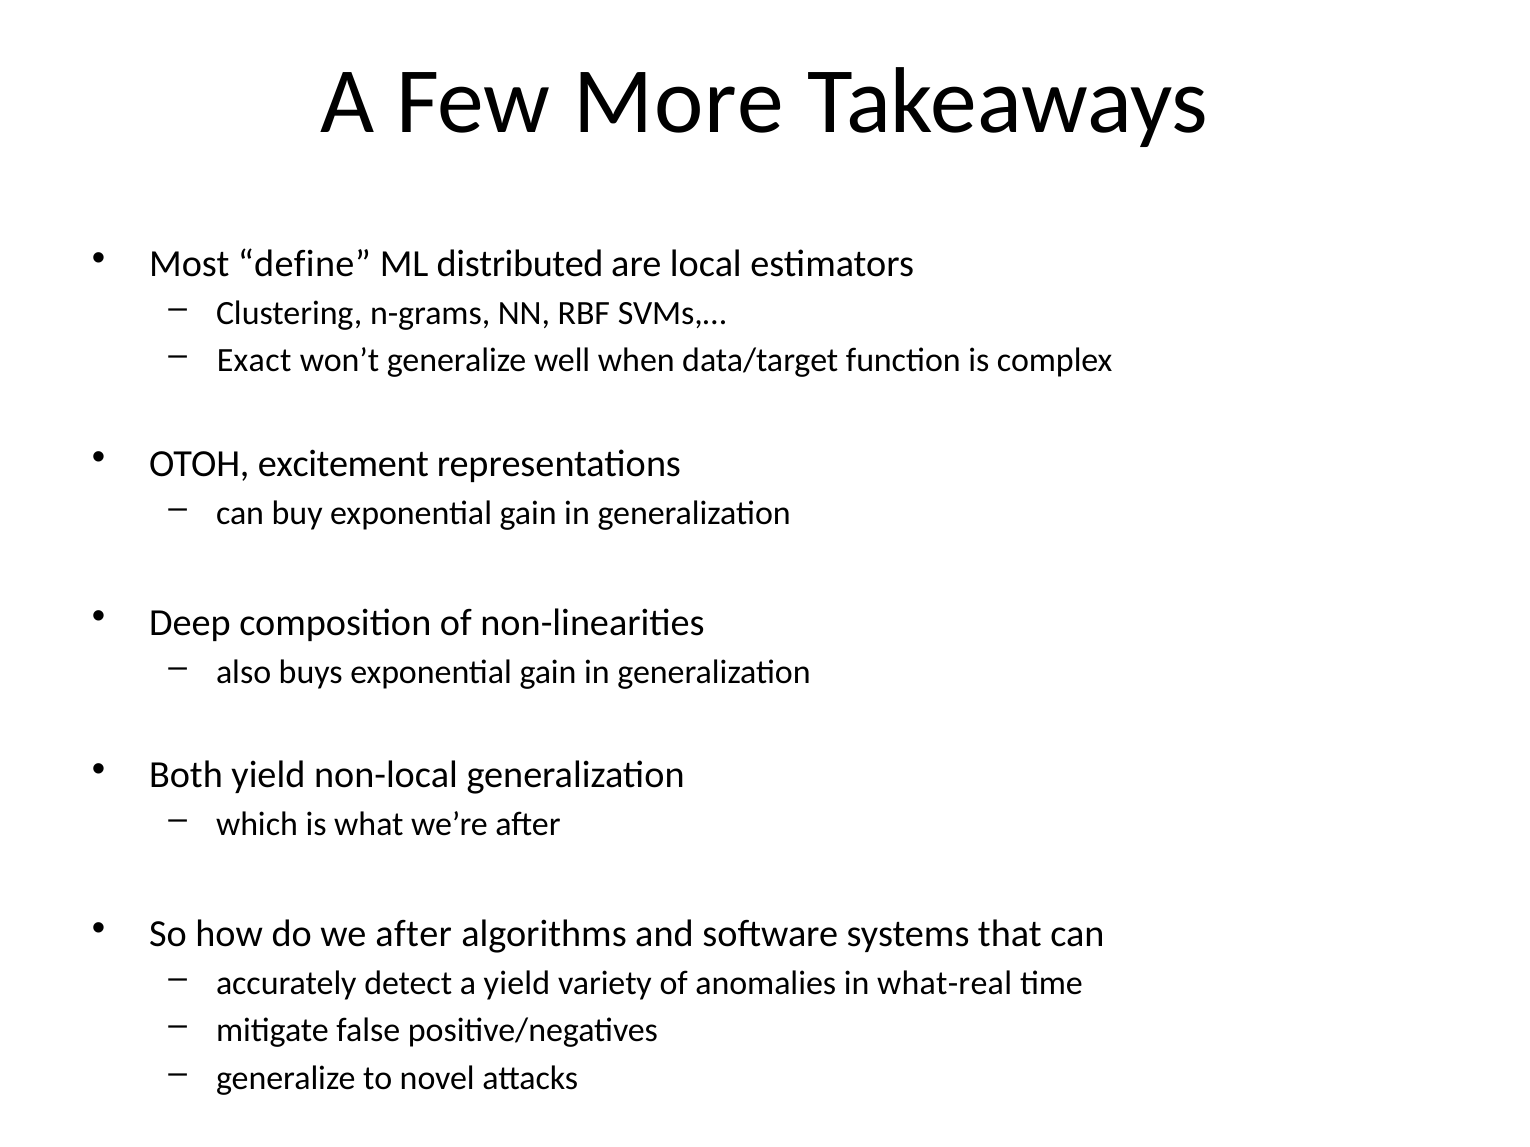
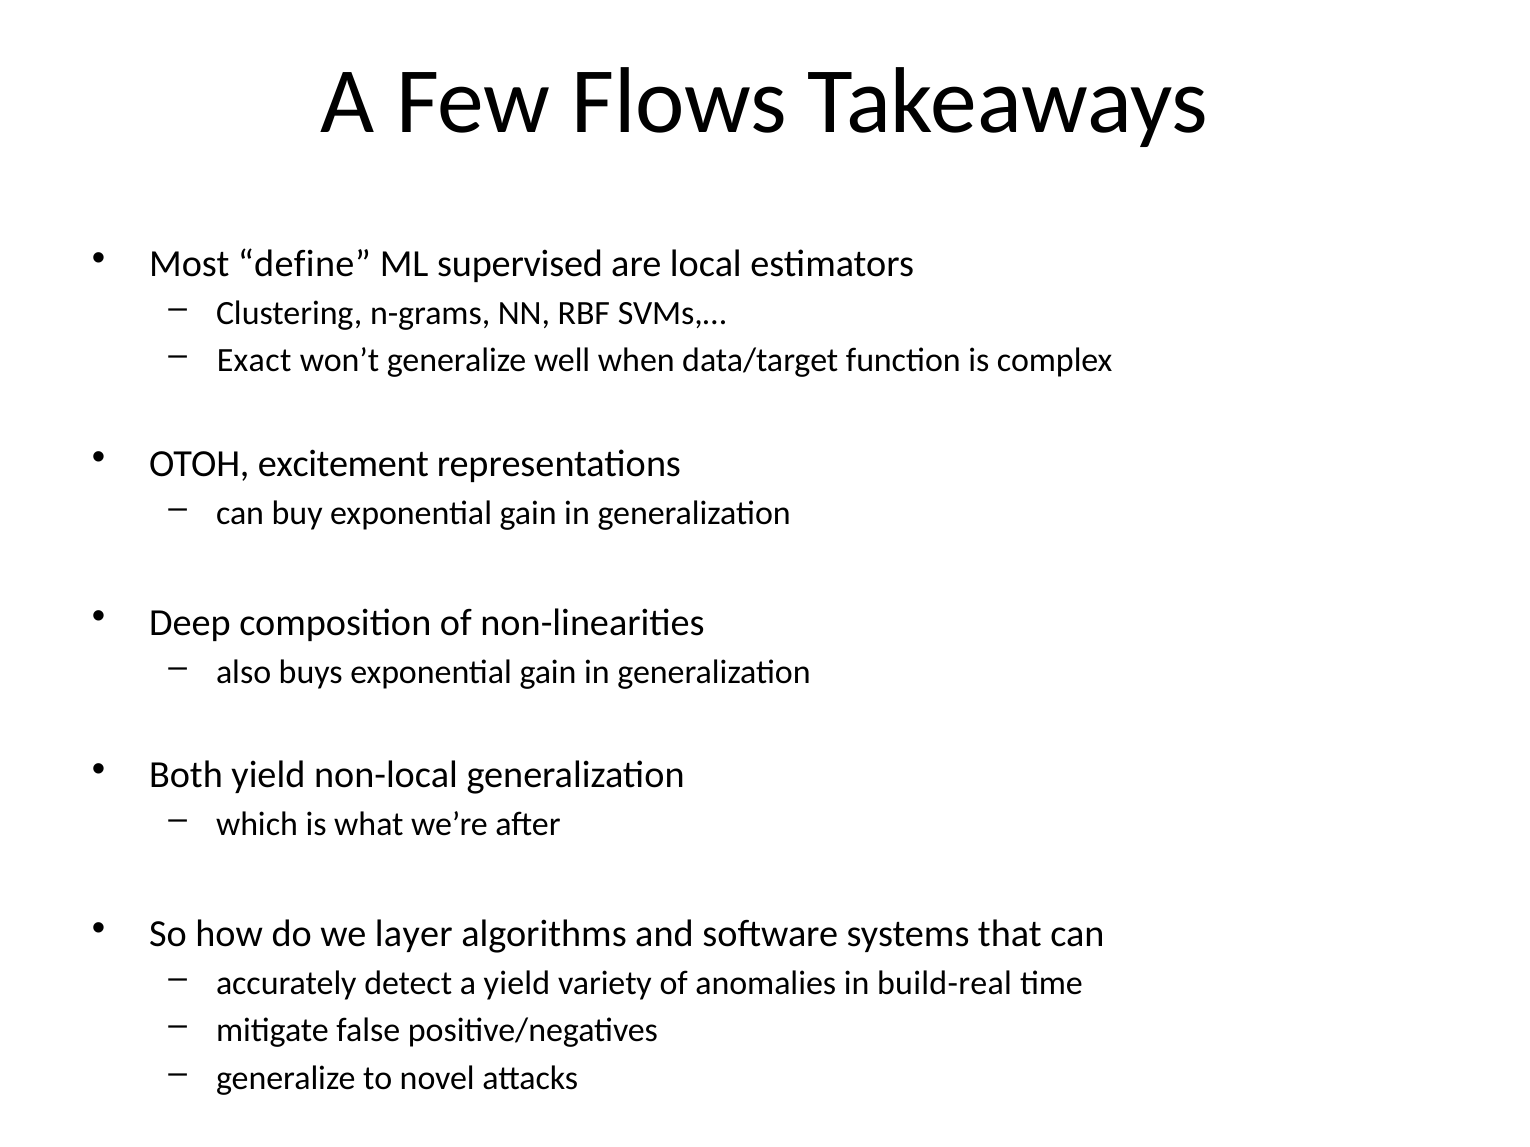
More: More -> Flows
distributed: distributed -> supervised
we after: after -> layer
what-real: what-real -> build-real
